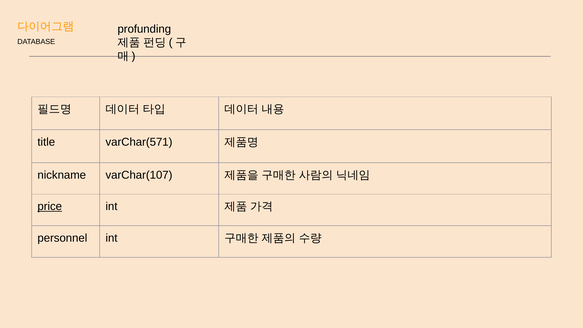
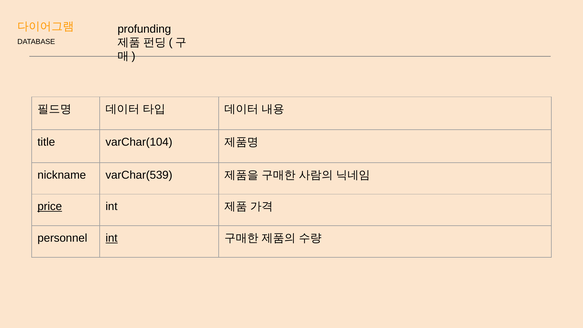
varChar(571: varChar(571 -> varChar(104
varChar(107: varChar(107 -> varChar(539
int at (112, 238) underline: none -> present
